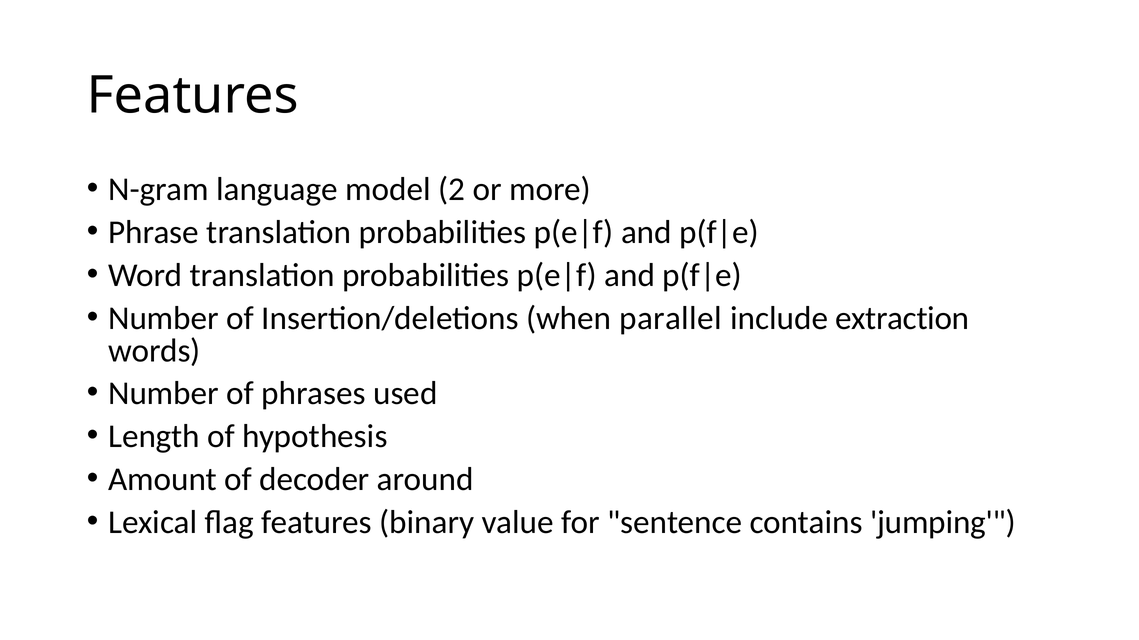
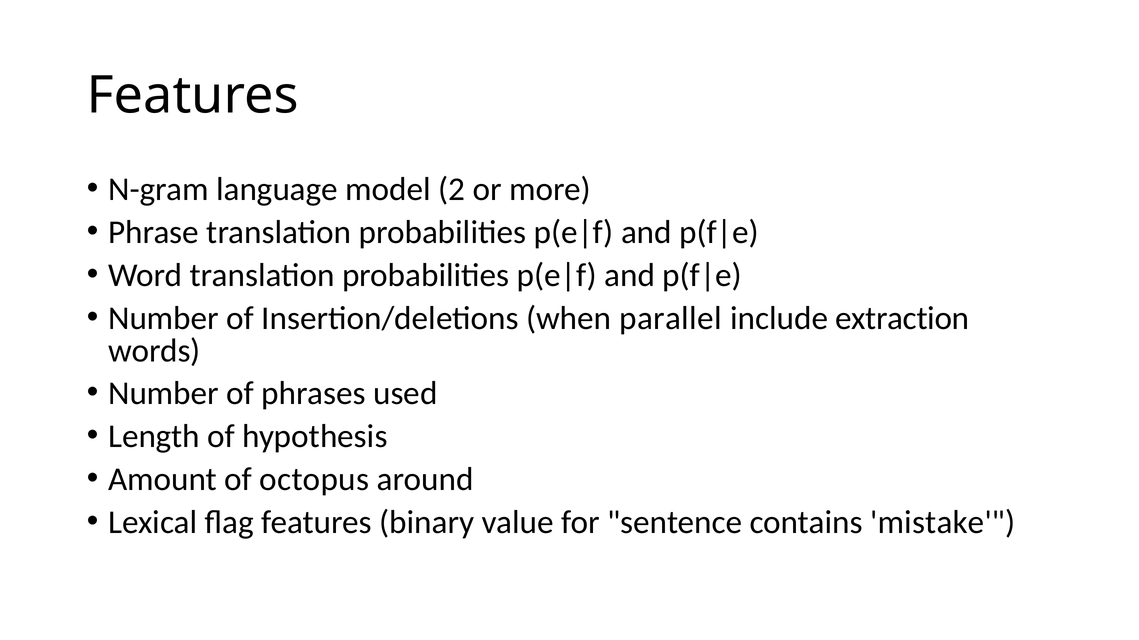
decoder: decoder -> octopus
jumping: jumping -> mistake
